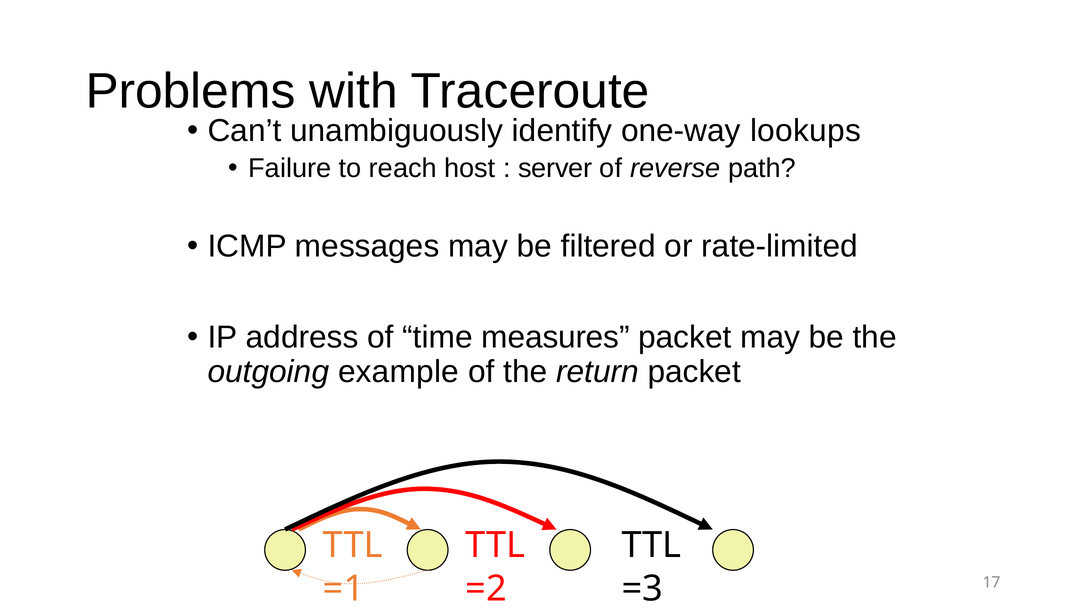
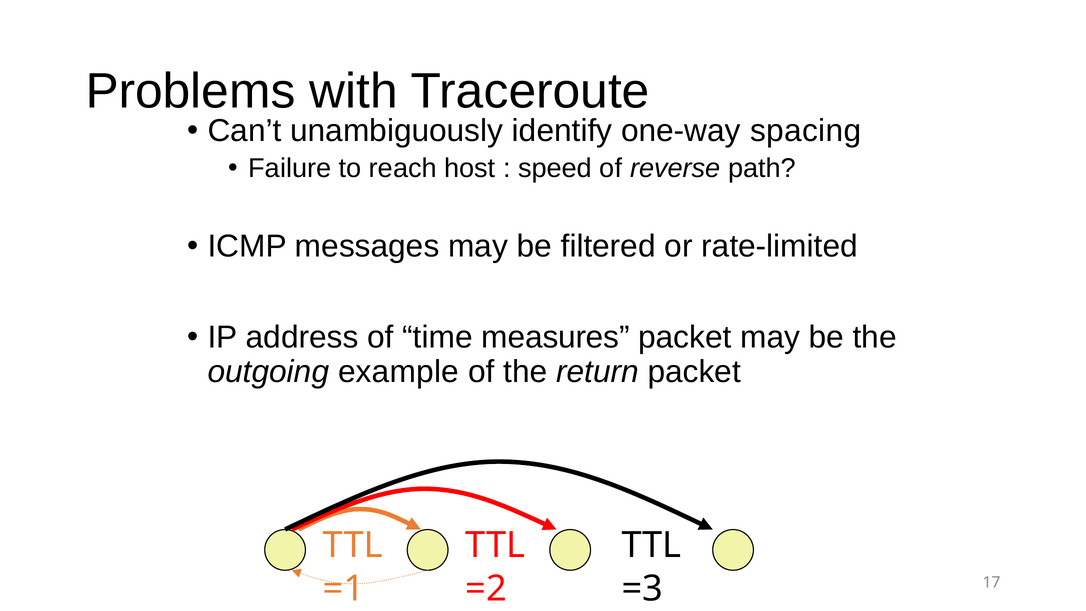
lookups: lookups -> spacing
server: server -> speed
